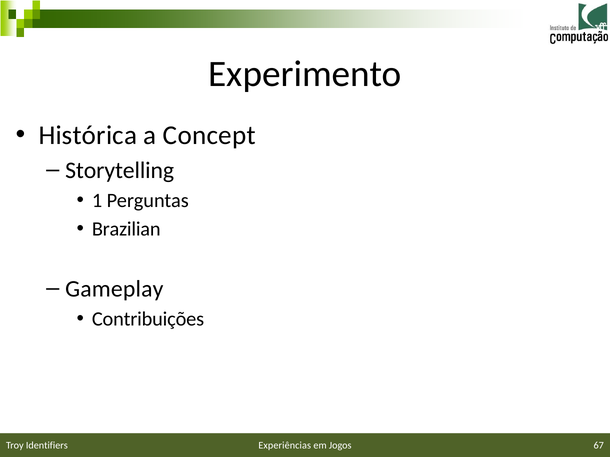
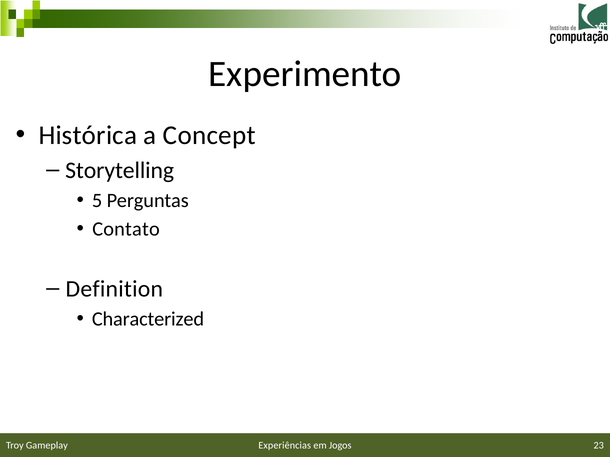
1: 1 -> 5
Brazilian: Brazilian -> Contato
Gameplay: Gameplay -> Definition
Contribuições: Contribuições -> Characterized
67: 67 -> 23
Identifiers: Identifiers -> Gameplay
